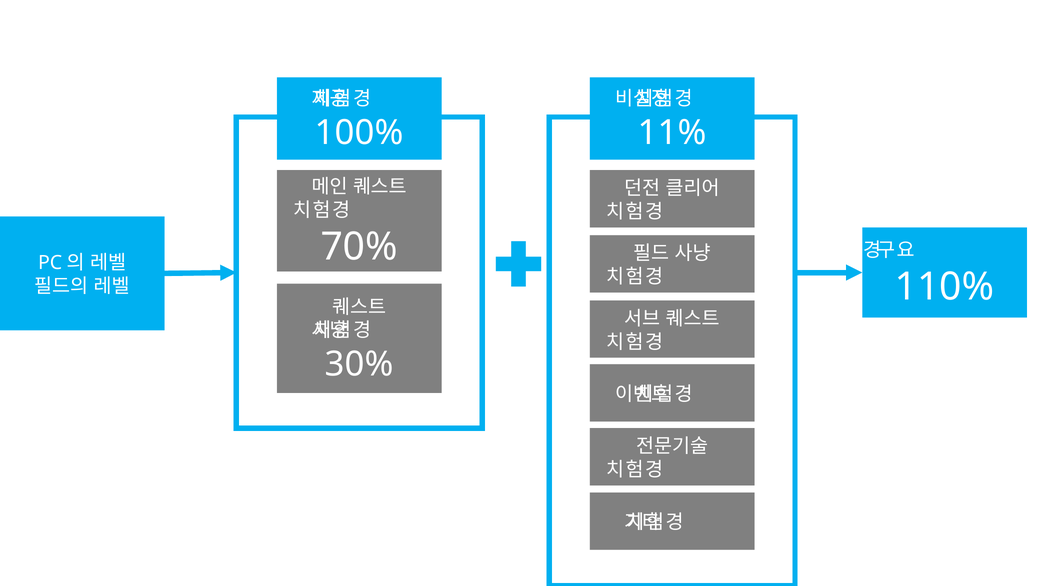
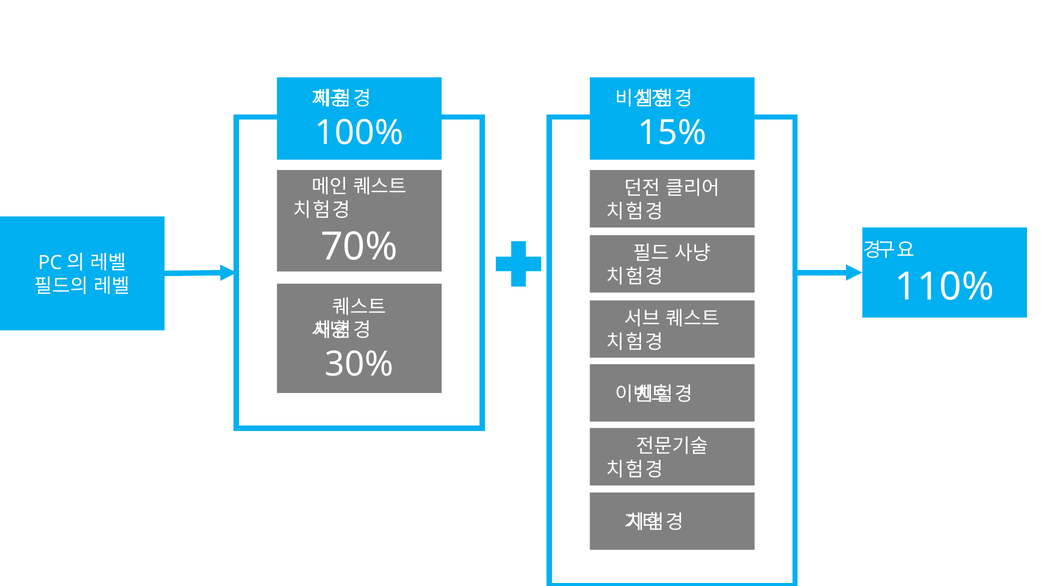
11%: 11% -> 15%
